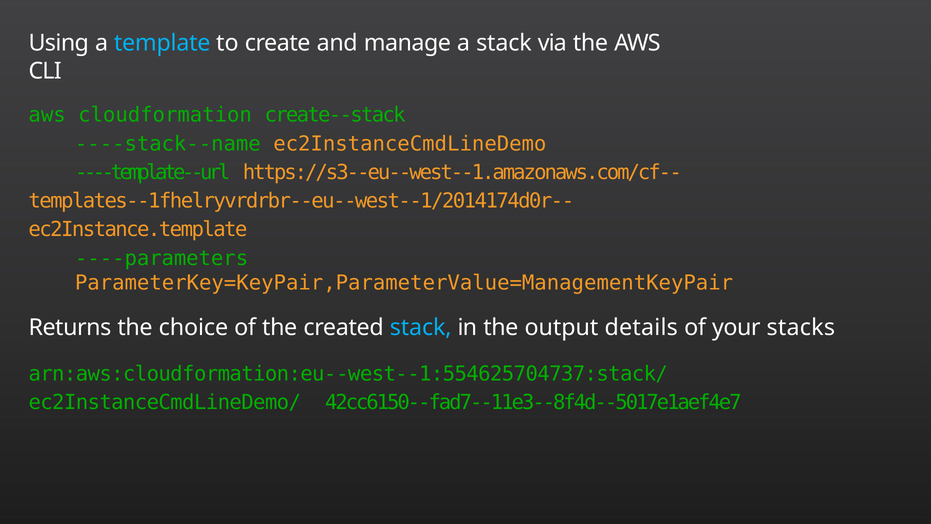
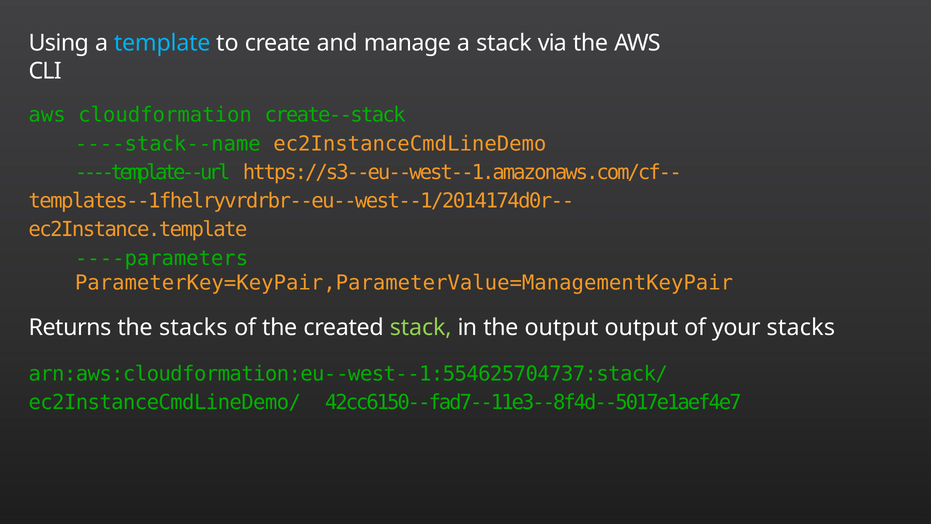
the choice: choice -> stacks
stack at (421, 327) colour: light blue -> light green
output details: details -> output
